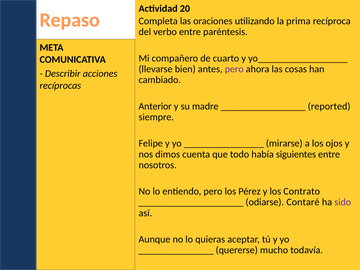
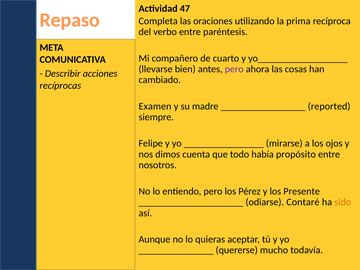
20: 20 -> 47
Anterior: Anterior -> Examen
siguientes: siguientes -> propósito
Contrato: Contrato -> Presente
sido colour: purple -> orange
